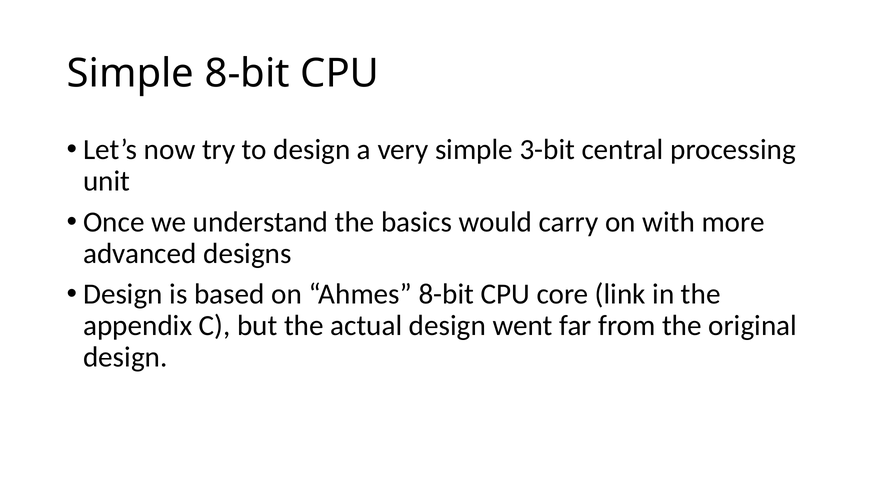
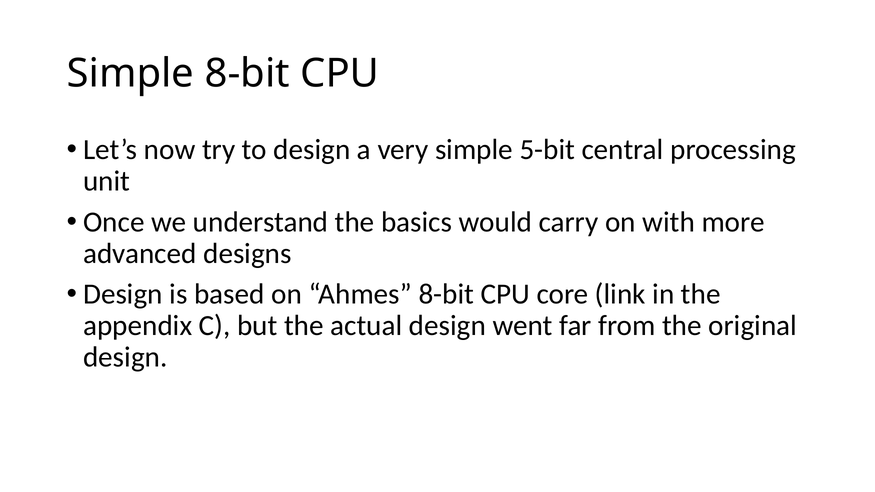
3-bit: 3-bit -> 5-bit
